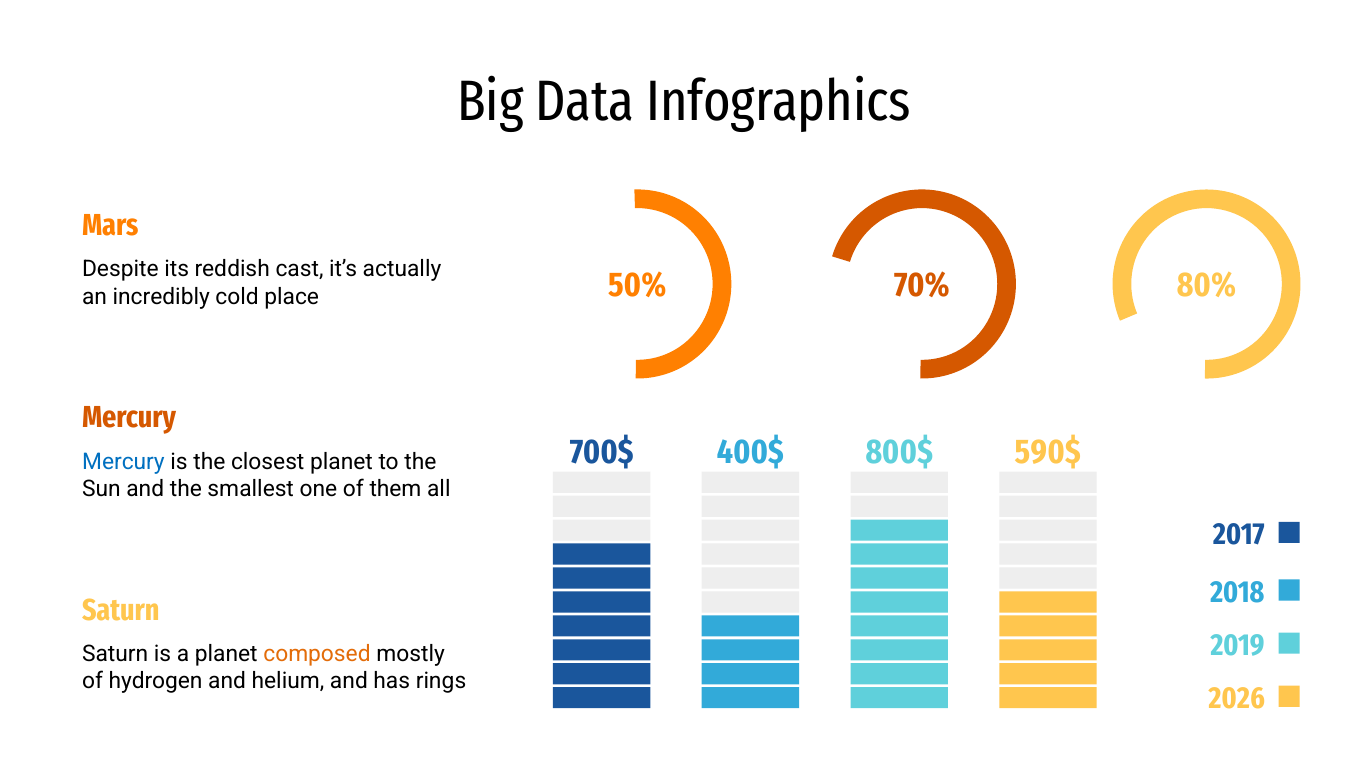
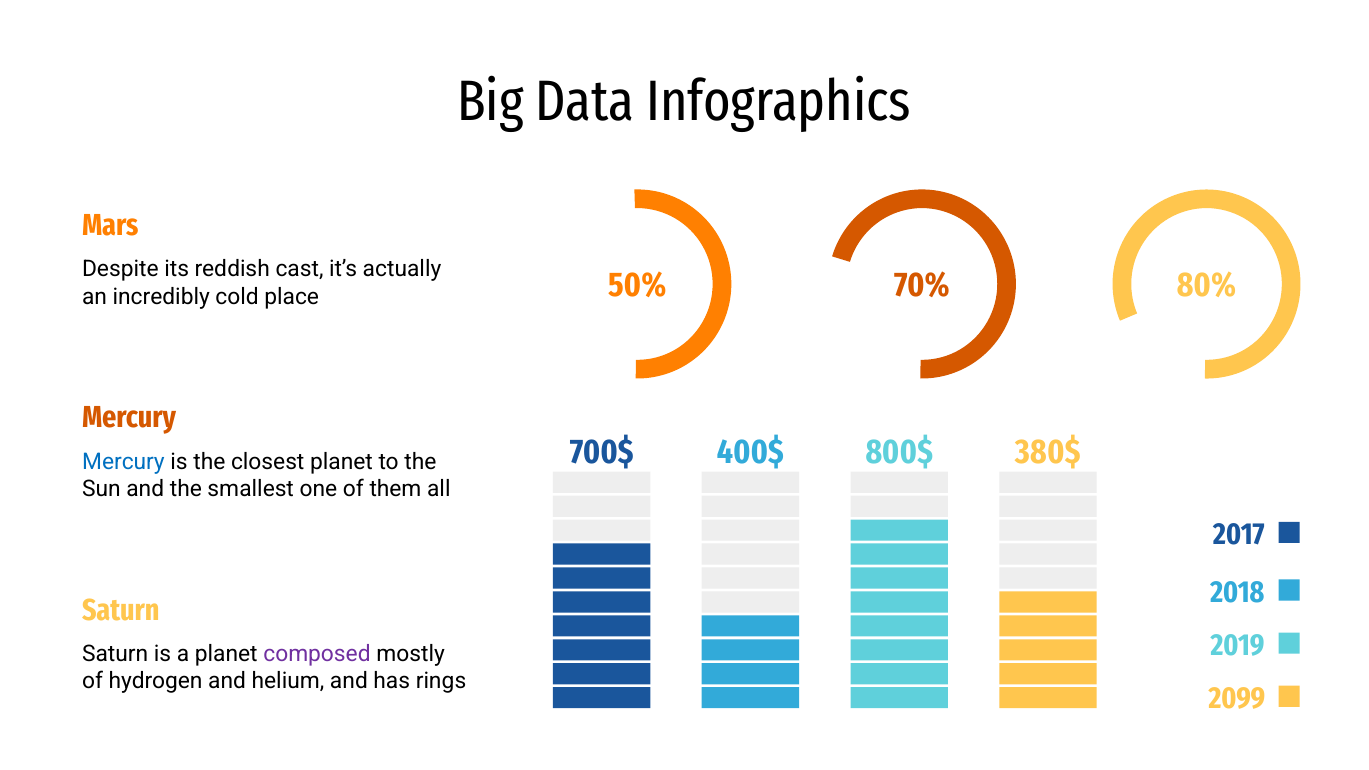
590$: 590$ -> 380$
composed colour: orange -> purple
2026: 2026 -> 2099
